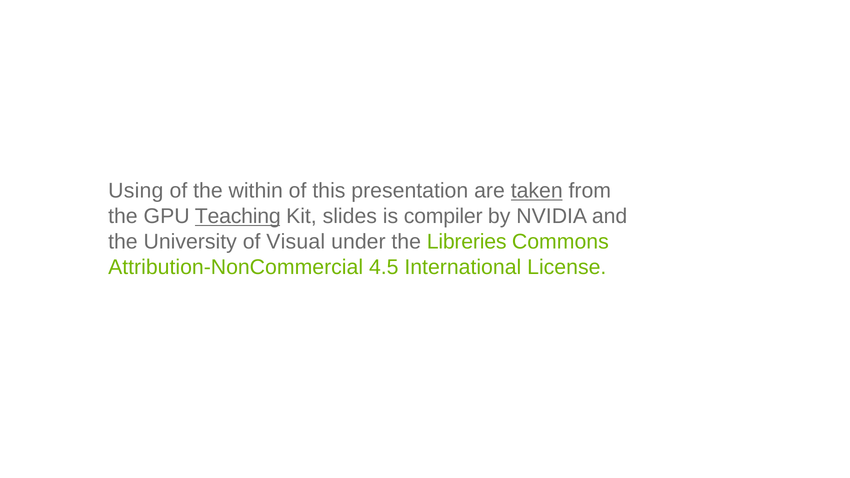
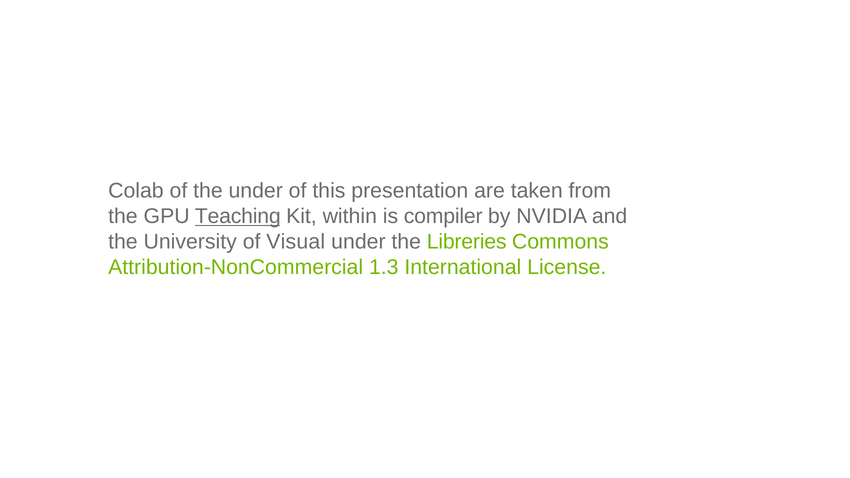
Using: Using -> Colab
the within: within -> under
taken underline: present -> none
slides: slides -> within
4.5: 4.5 -> 1.3
